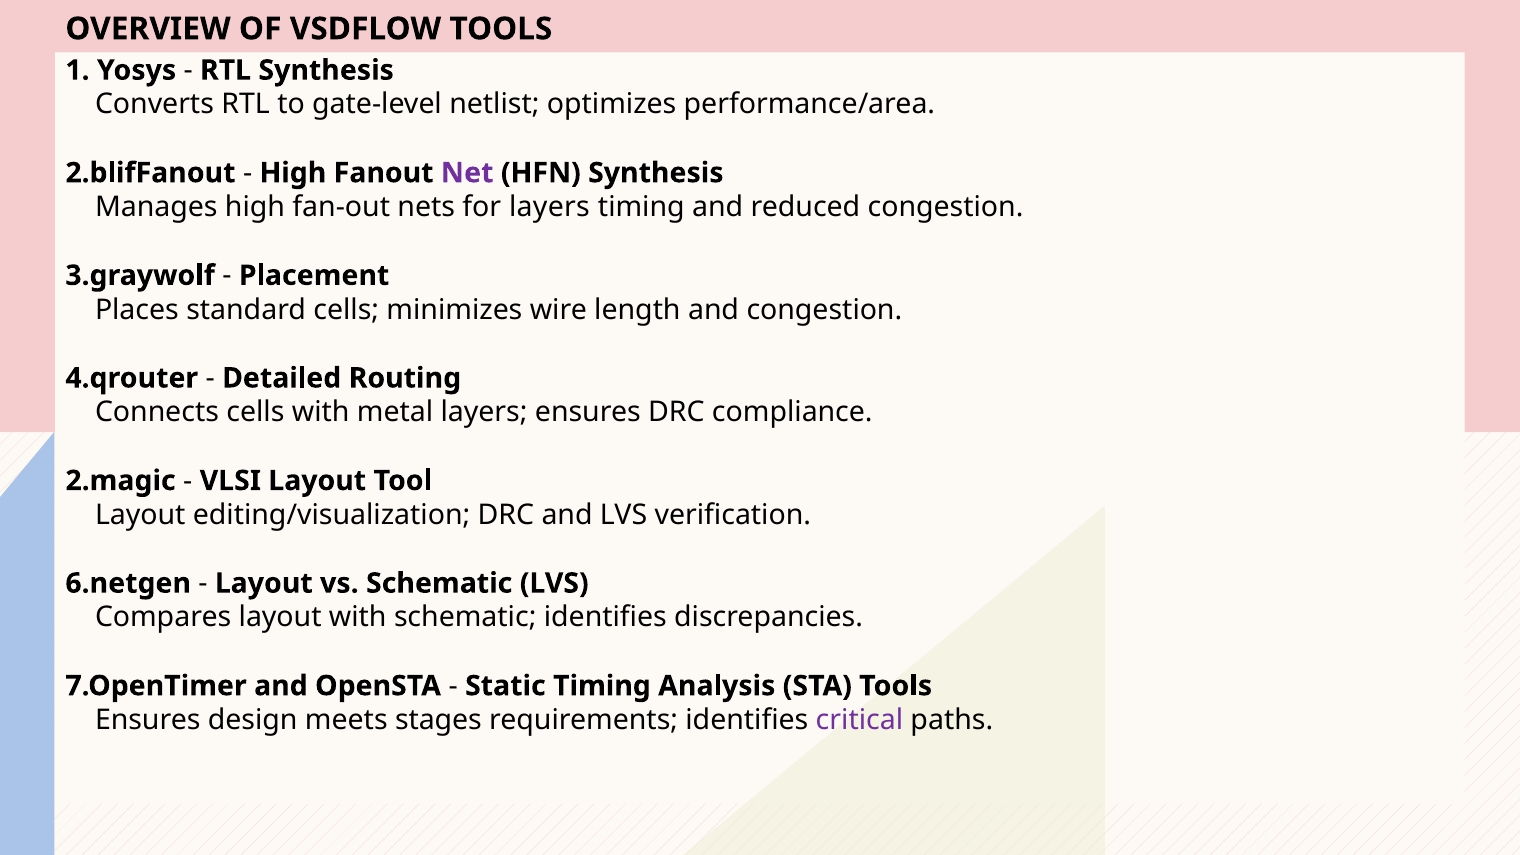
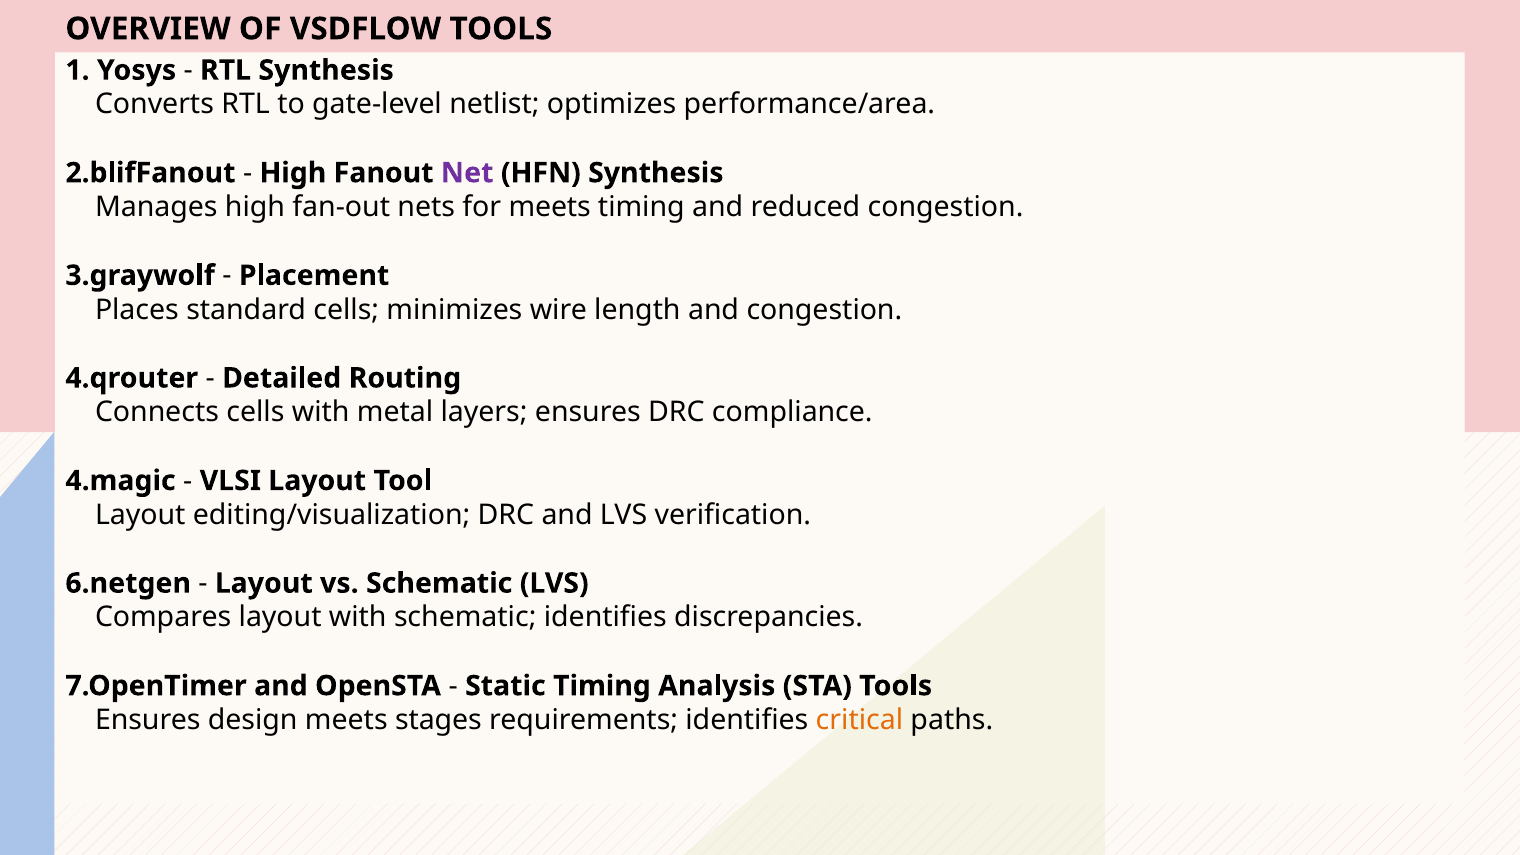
for layers: layers -> meets
2.magic: 2.magic -> 4.magic
critical colour: purple -> orange
